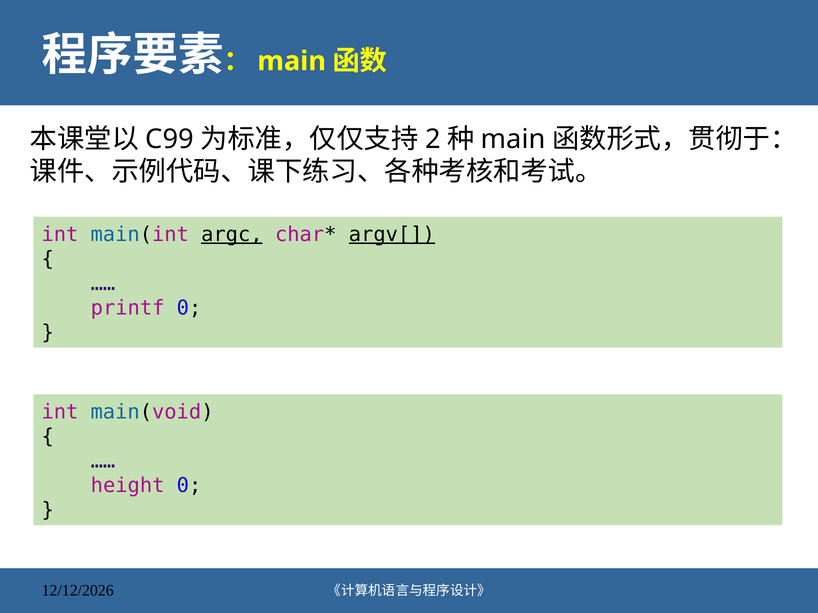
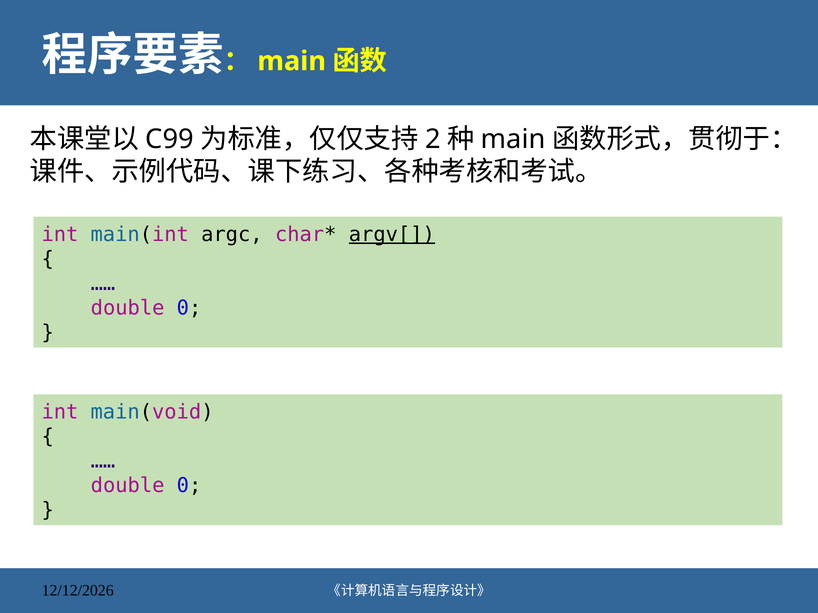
argc underline: present -> none
printf at (128, 308): printf -> double
height at (128, 486): height -> double
